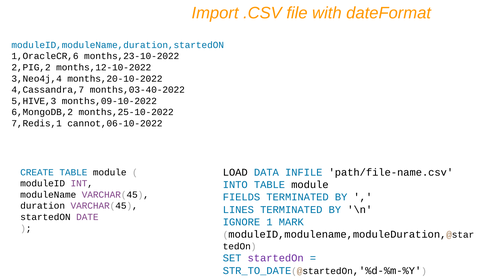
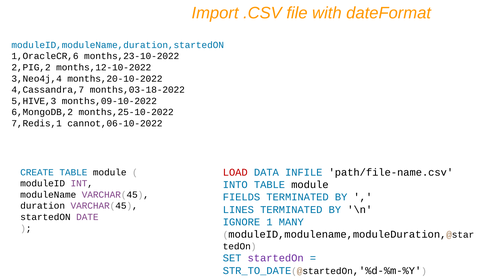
months,03-40-2022: months,03-40-2022 -> months,03-18-2022
LOAD colour: black -> red
MARK: MARK -> MANY
